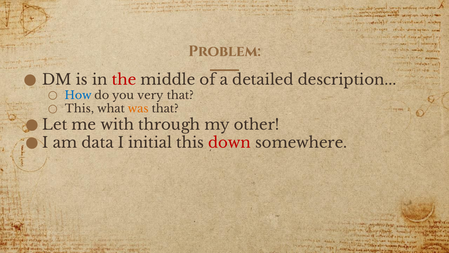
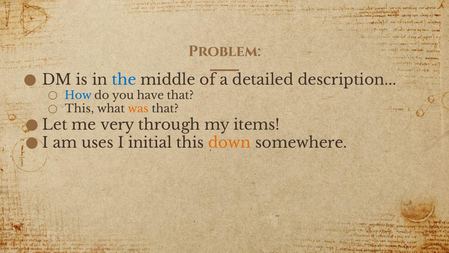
the colour: red -> blue
very: very -> have
with: with -> very
other: other -> items
data: data -> uses
down colour: red -> orange
